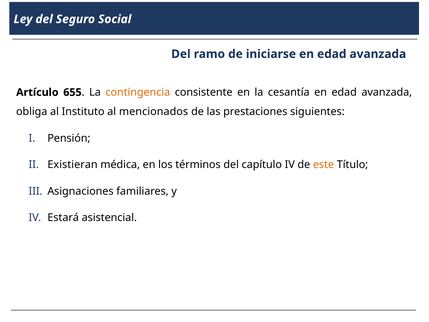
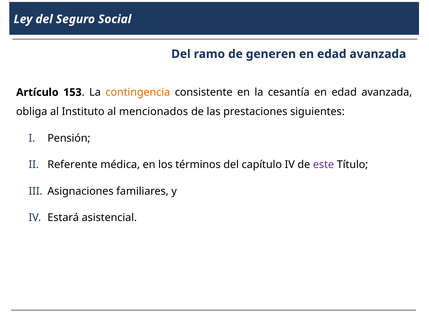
iniciarse: iniciarse -> generen
655: 655 -> 153
Existieran: Existieran -> Referente
este colour: orange -> purple
